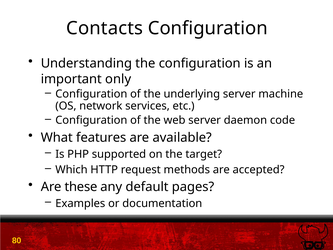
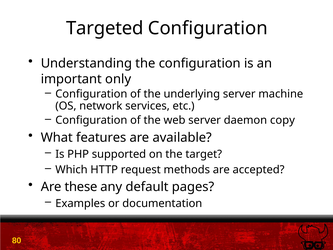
Contacts: Contacts -> Targeted
code: code -> copy
